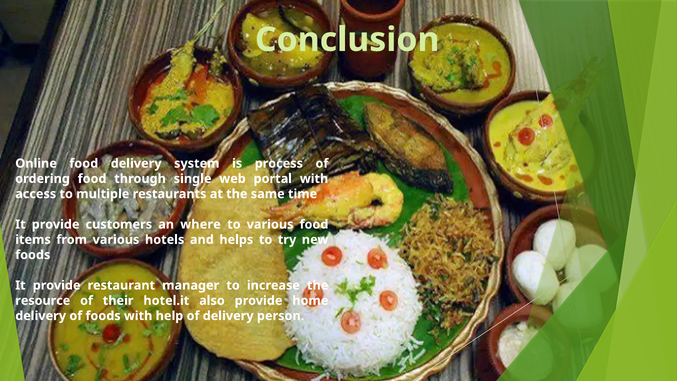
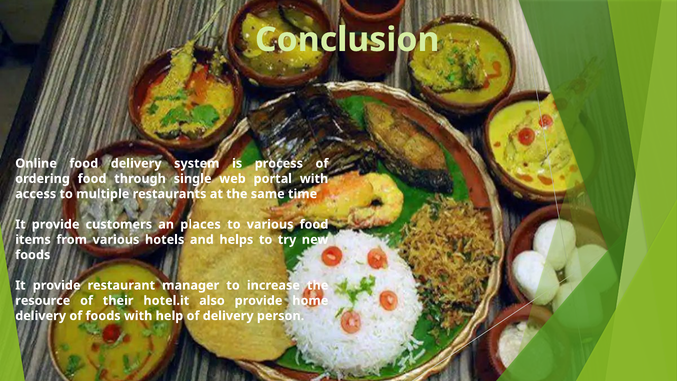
where: where -> places
